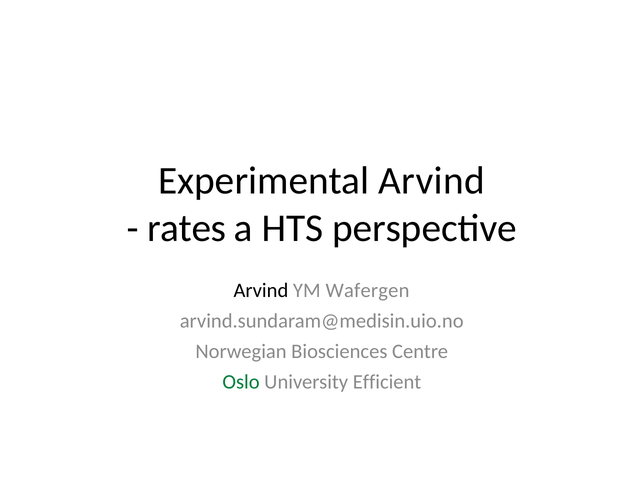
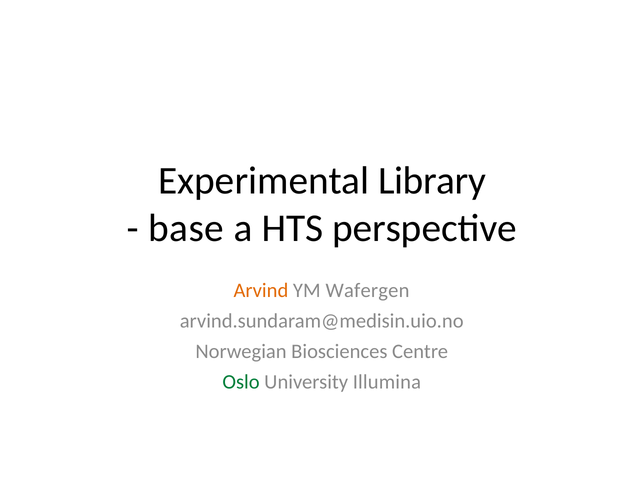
Experimental Arvind: Arvind -> Library
rates: rates -> base
Arvind at (261, 291) colour: black -> orange
Efficient: Efficient -> Illumina
